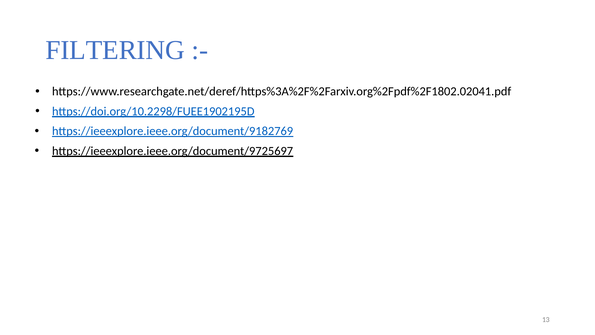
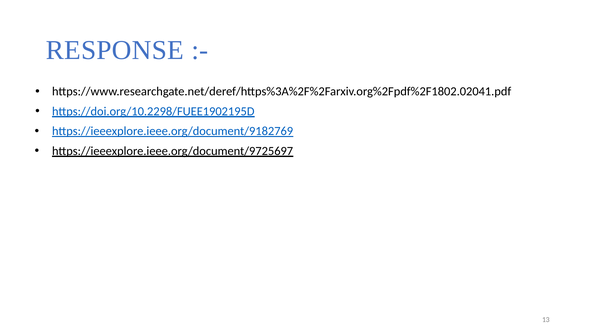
FILTERING: FILTERING -> RESPONSE
